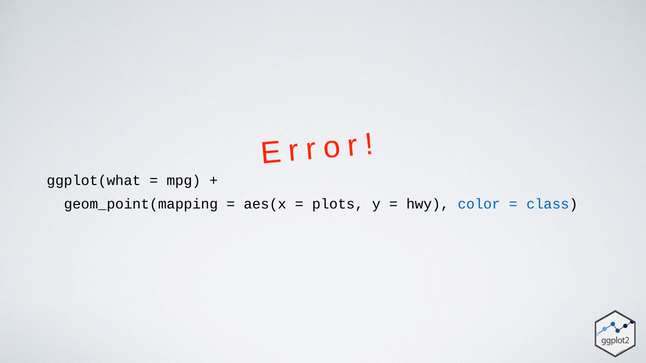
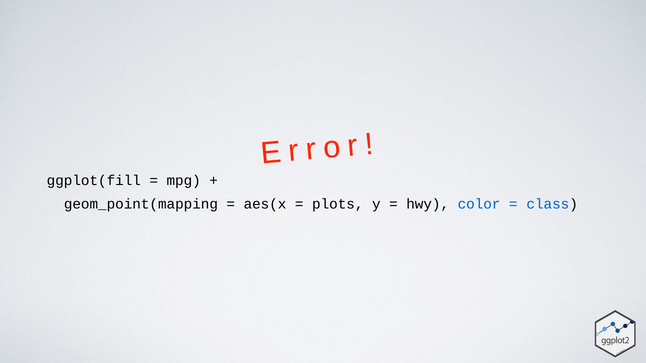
ggplot(what: ggplot(what -> ggplot(fill
